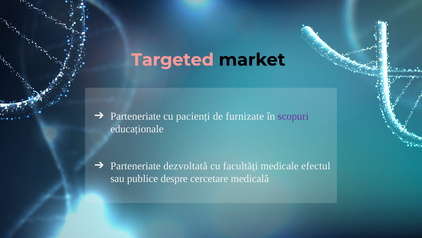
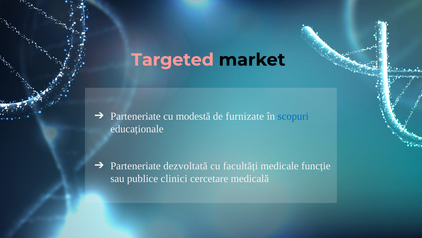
pacienți: pacienți -> modestă
scopuri colour: purple -> blue
efectul: efectul -> funcție
despre: despre -> clinici
